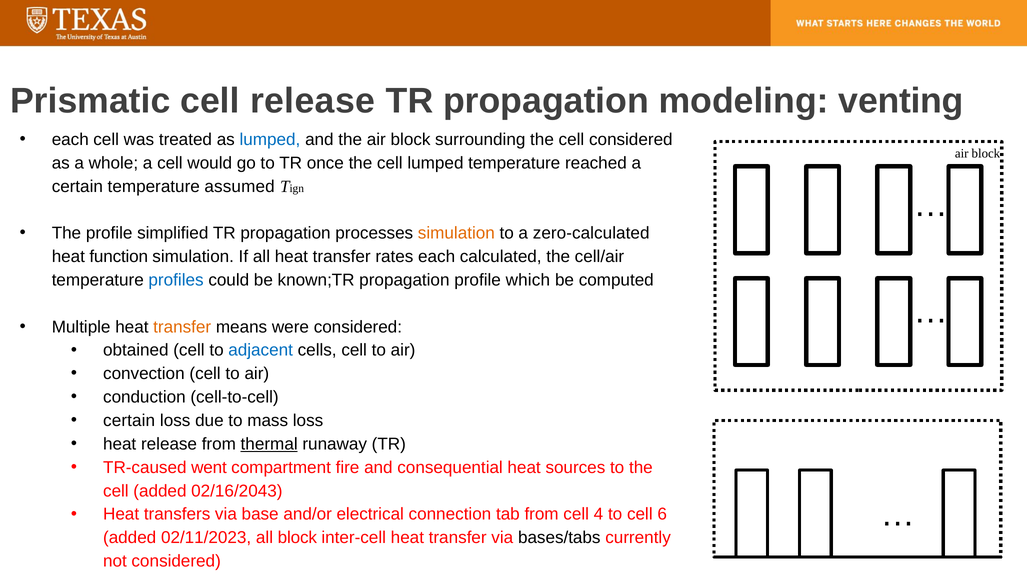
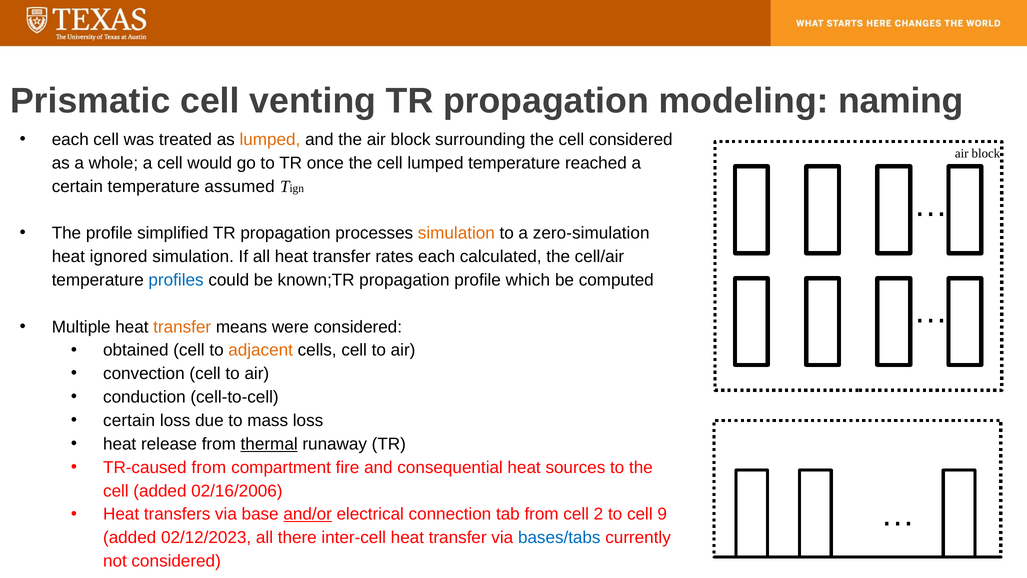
cell release: release -> venting
venting: venting -> naming
lumped at (270, 139) colour: blue -> orange
zero-calculated: zero-calculated -> zero-simulation
function: function -> ignored
adjacent colour: blue -> orange
TR-caused went: went -> from
02/16/2043: 02/16/2043 -> 02/16/2006
and/or underline: none -> present
4: 4 -> 2
6: 6 -> 9
02/11/2023: 02/11/2023 -> 02/12/2023
all block: block -> there
bases/tabs colour: black -> blue
